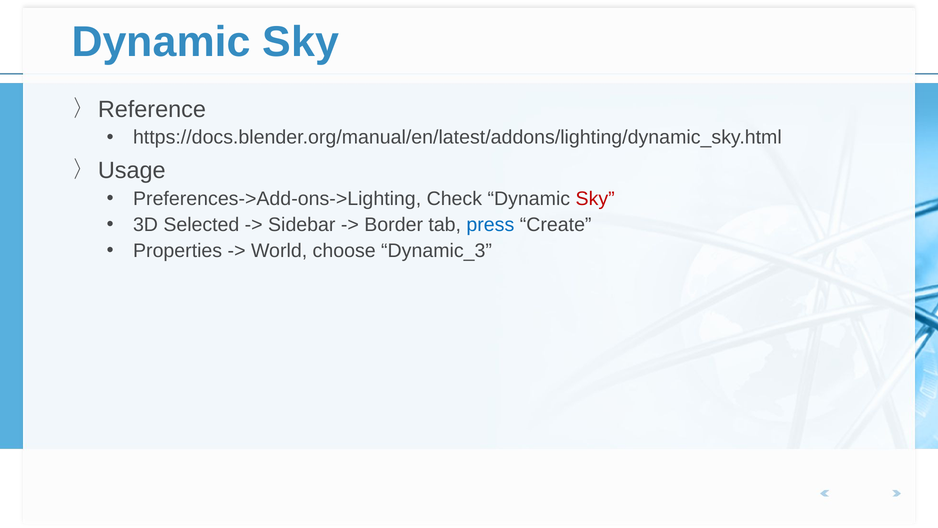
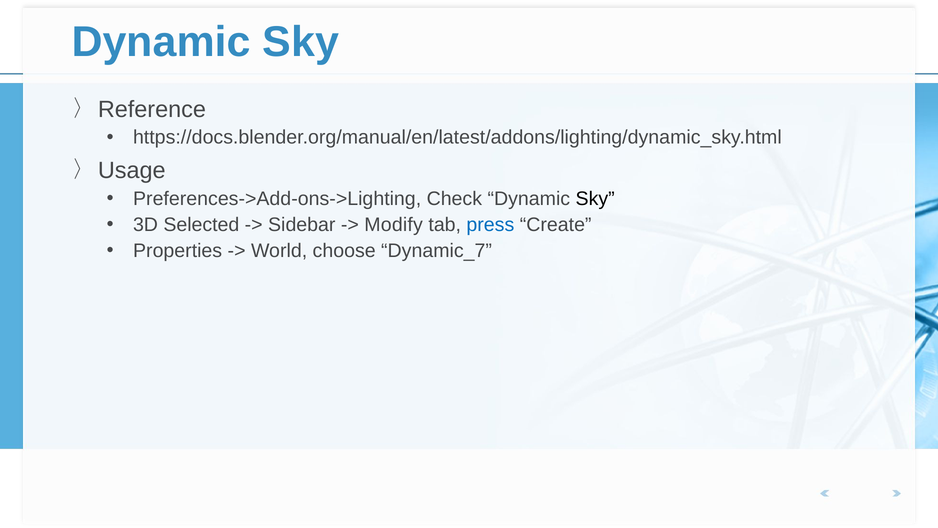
Sky at (595, 198) colour: red -> black
Border: Border -> Modify
Dynamic_3: Dynamic_3 -> Dynamic_7
